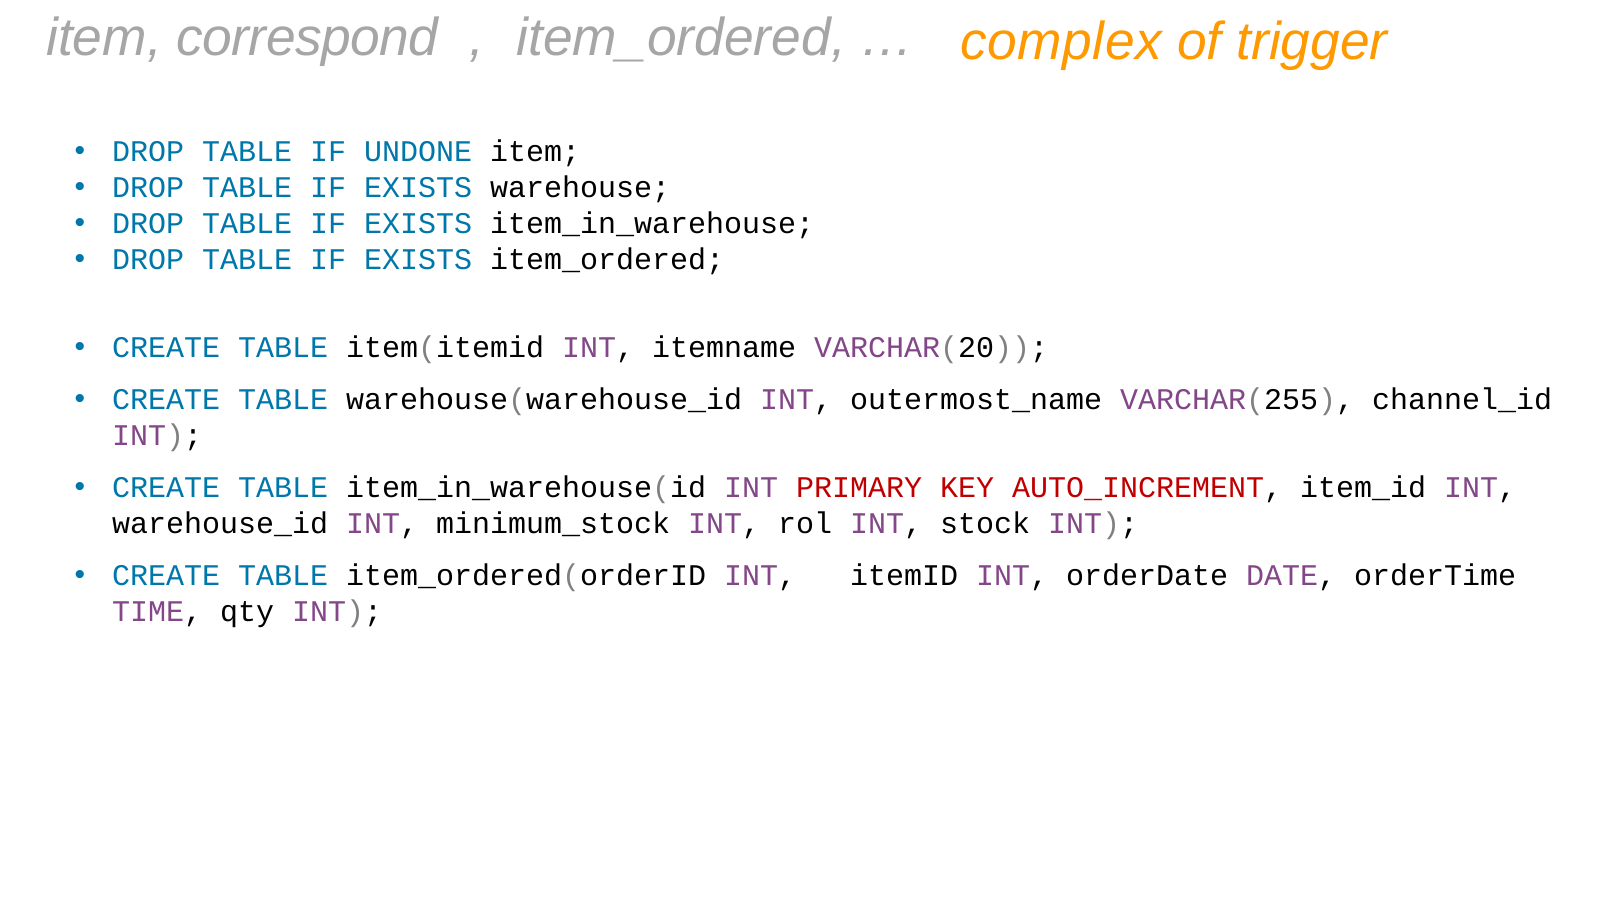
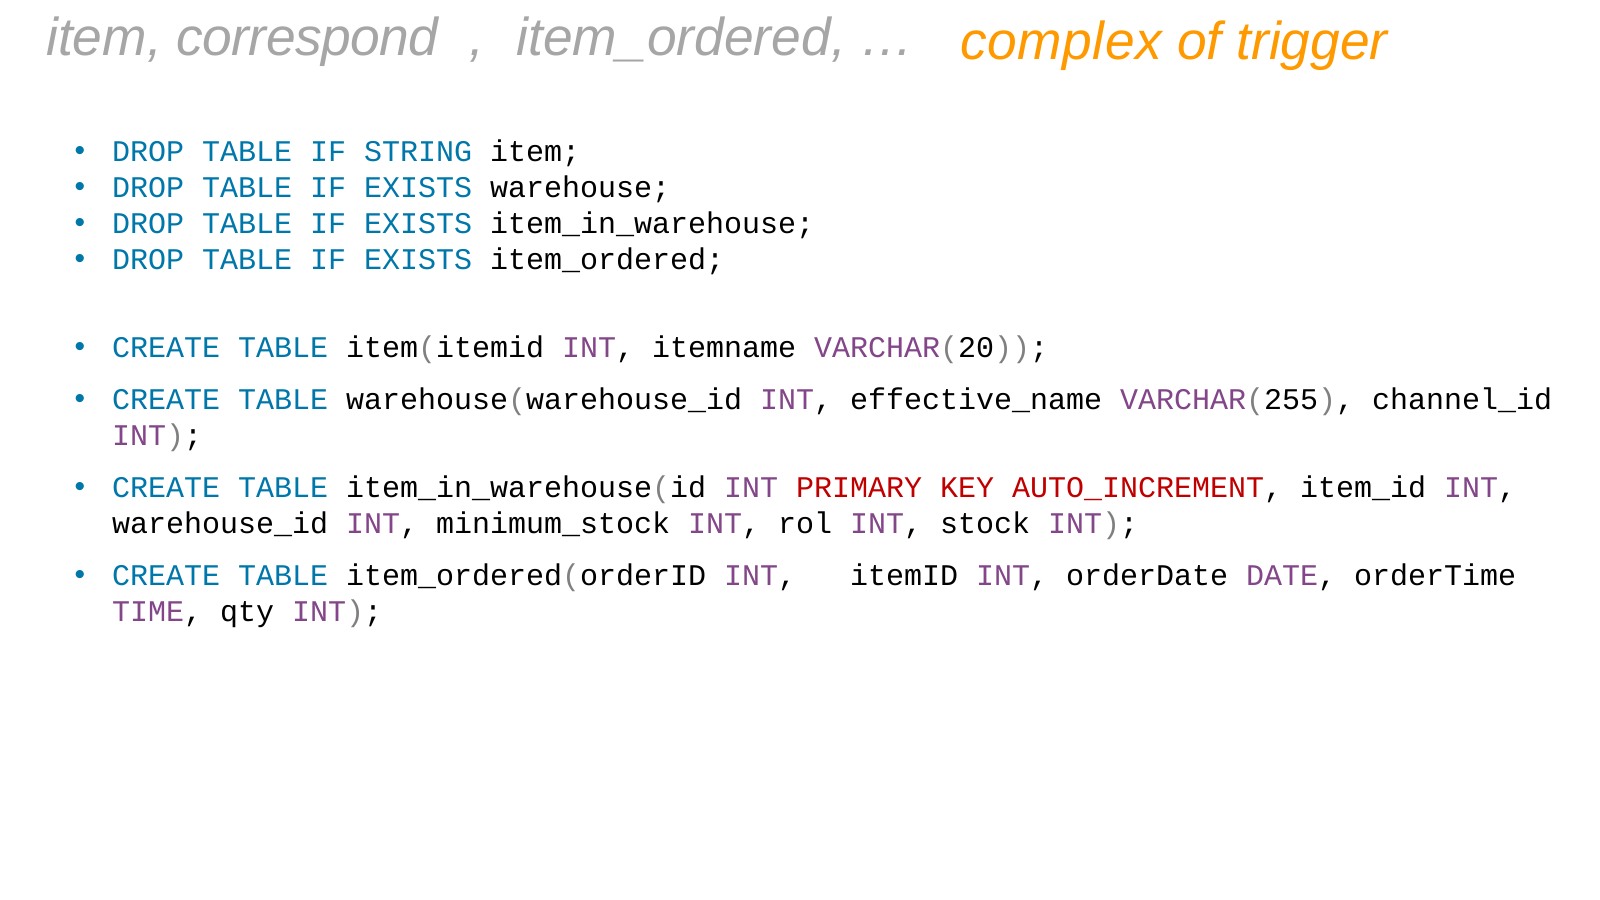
UNDONE: UNDONE -> STRING
outermost_name: outermost_name -> effective_name
